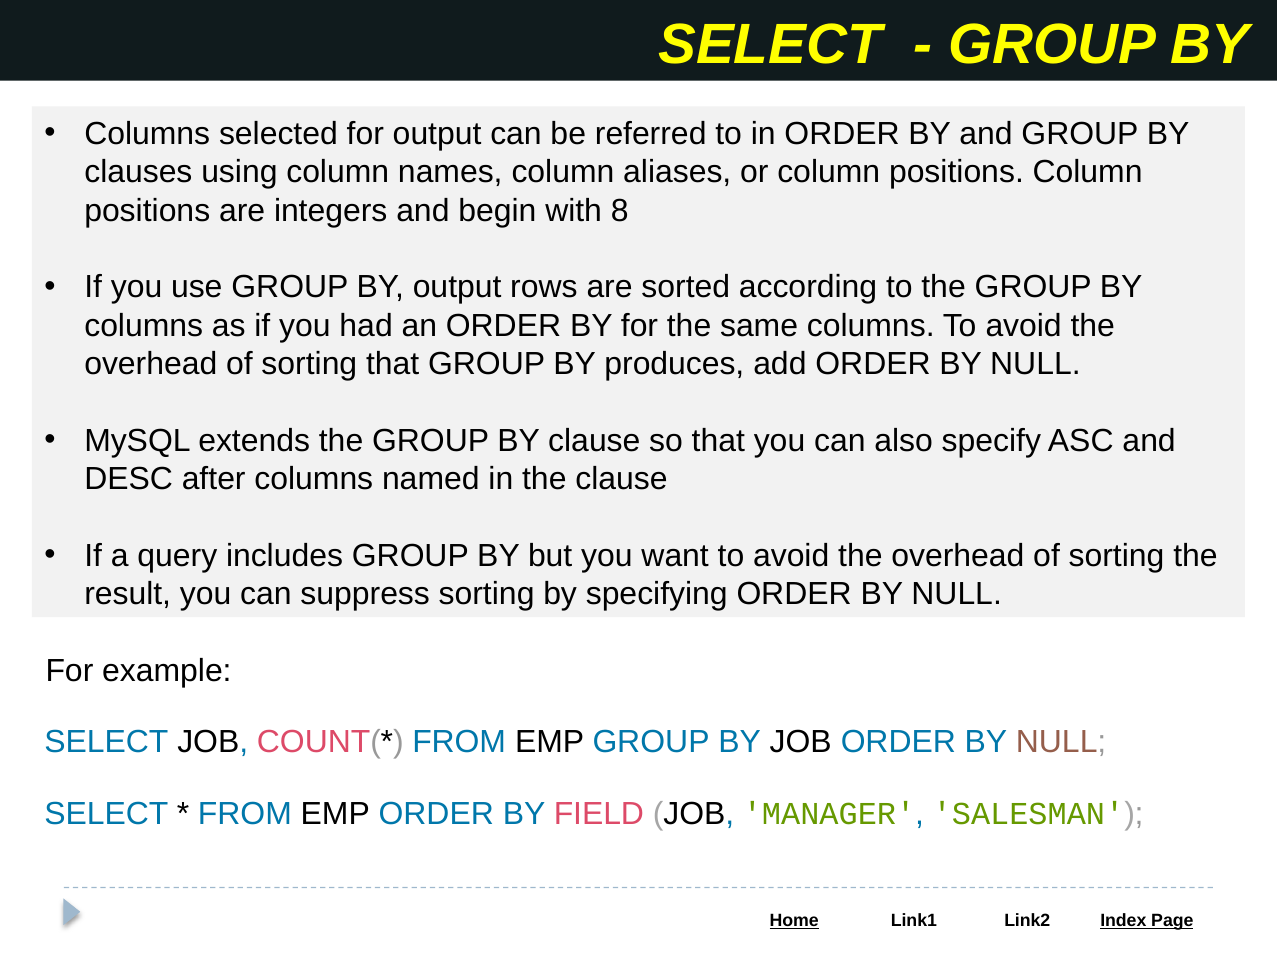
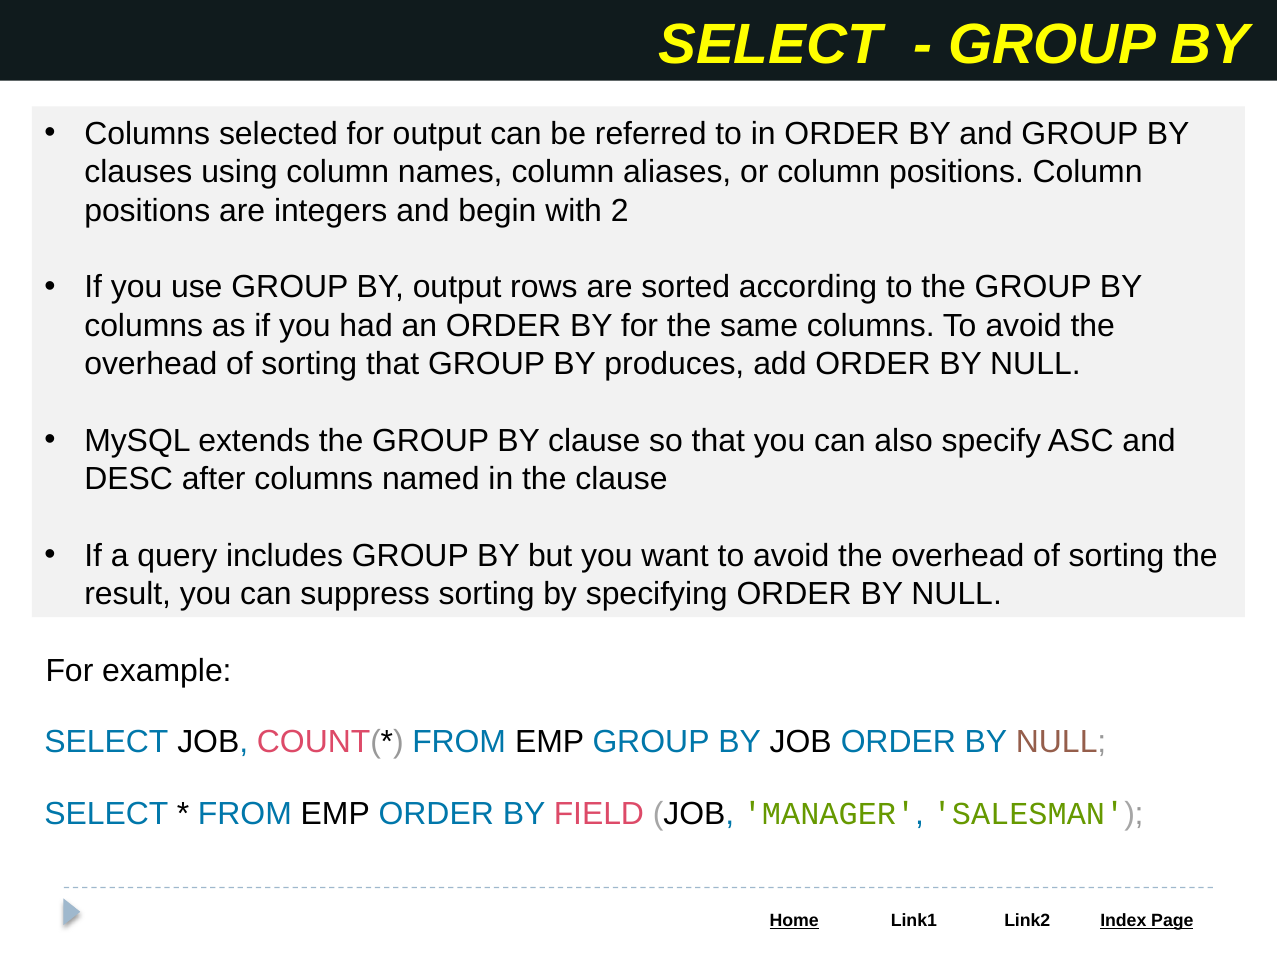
8: 8 -> 2
